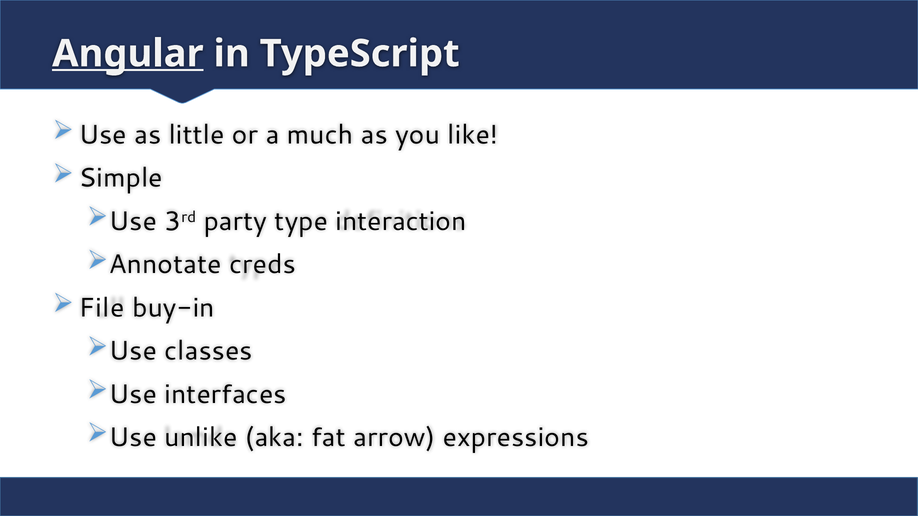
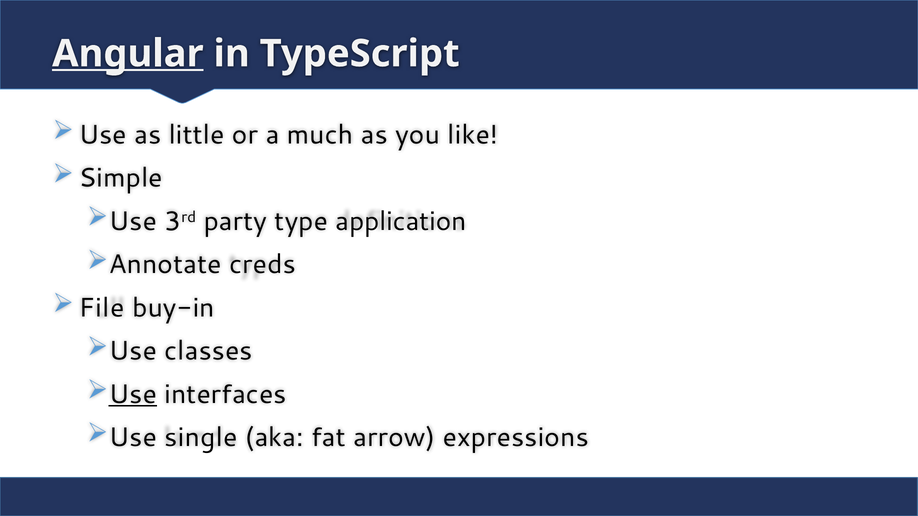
interaction: interaction -> application
Use at (133, 395) underline: none -> present
unlike: unlike -> single
